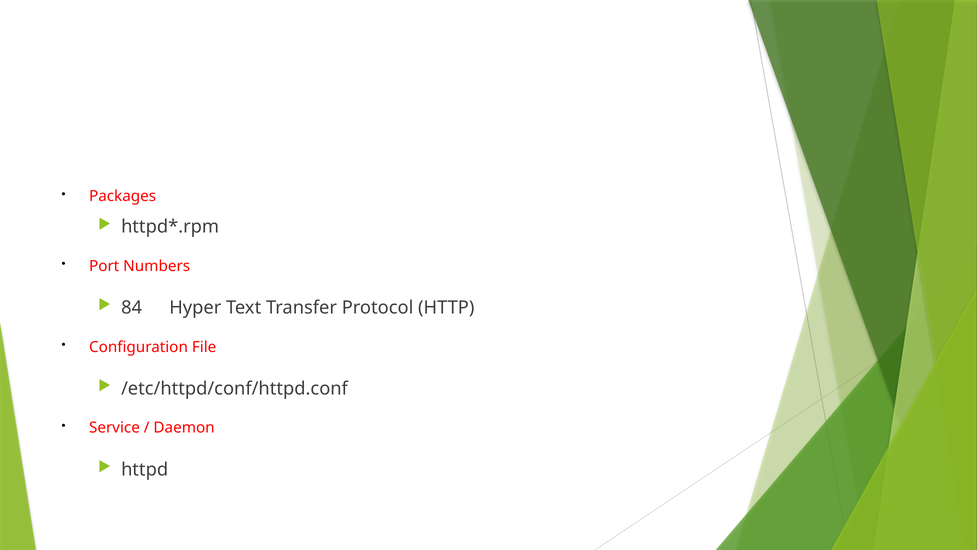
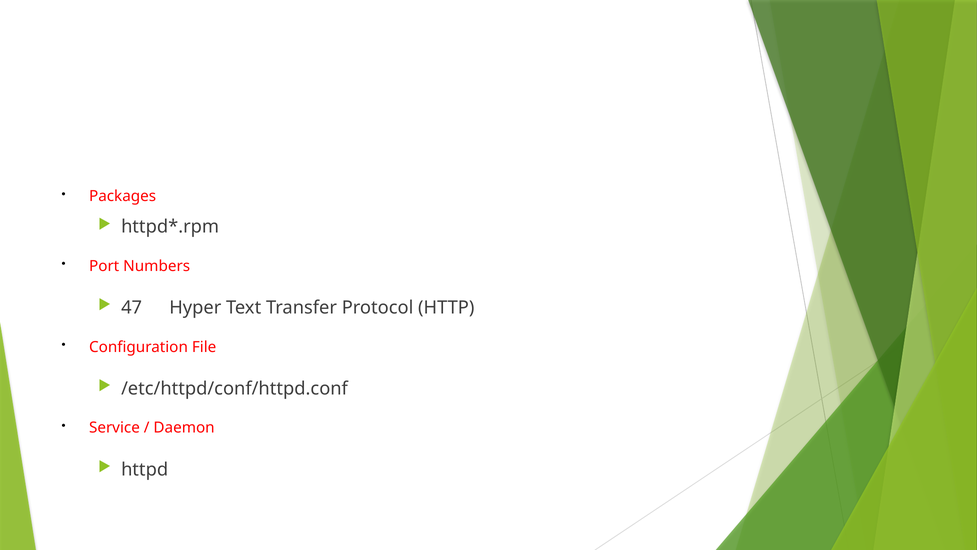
84: 84 -> 47
